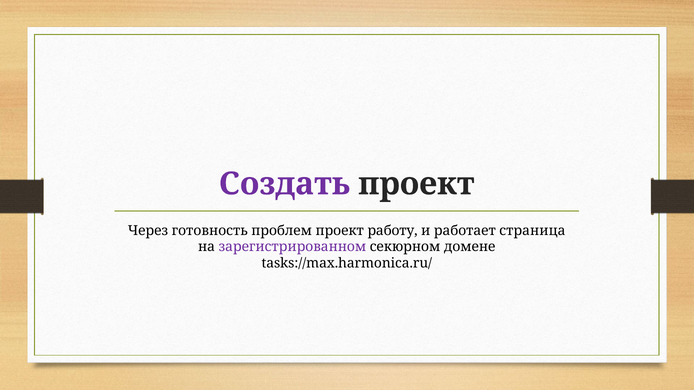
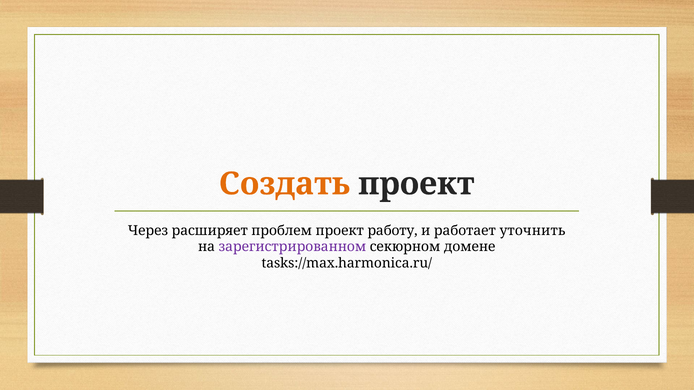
Создать colour: purple -> orange
готовность: готовность -> расширяет
страница: страница -> уточнить
